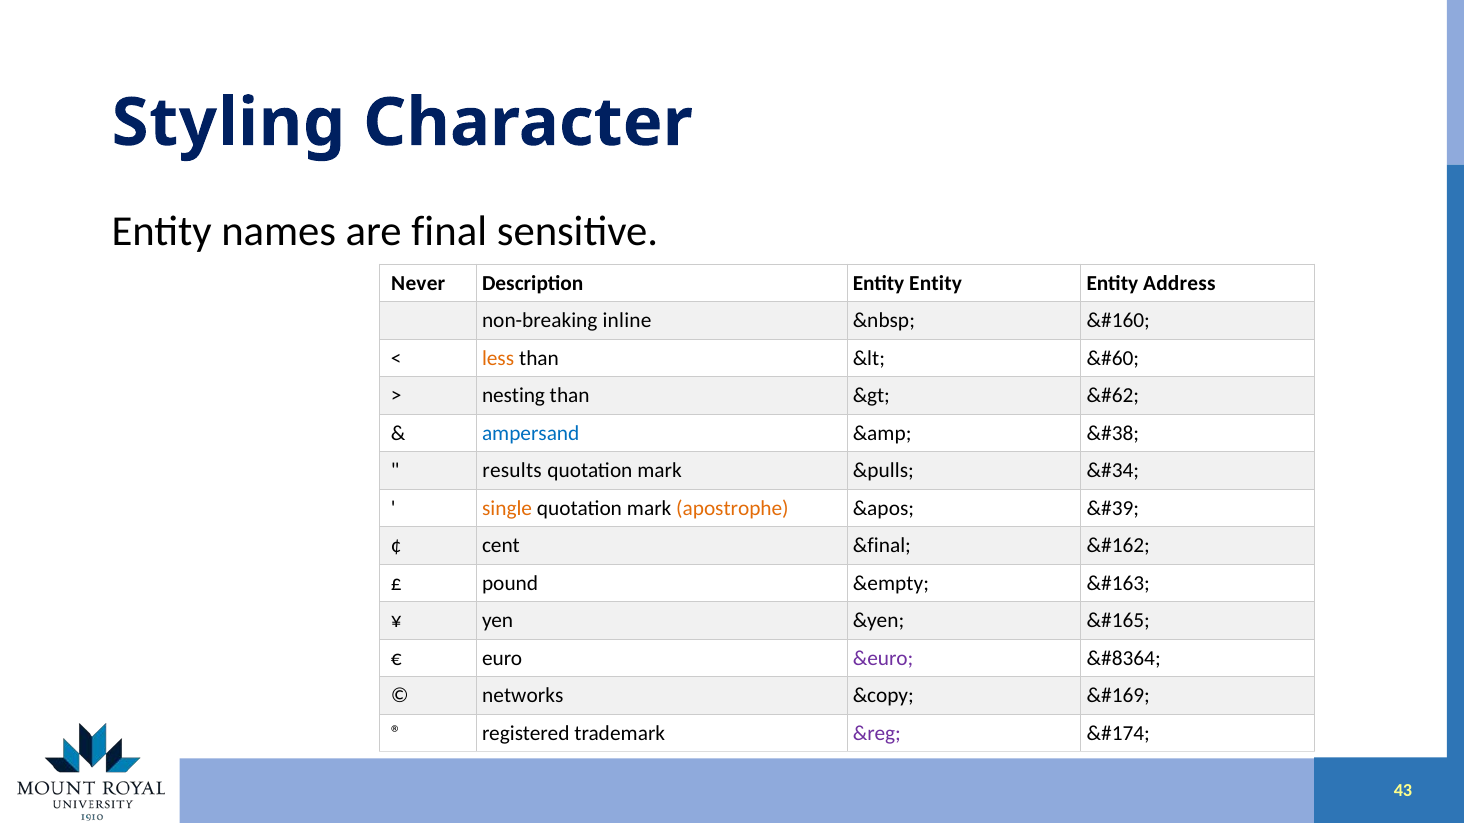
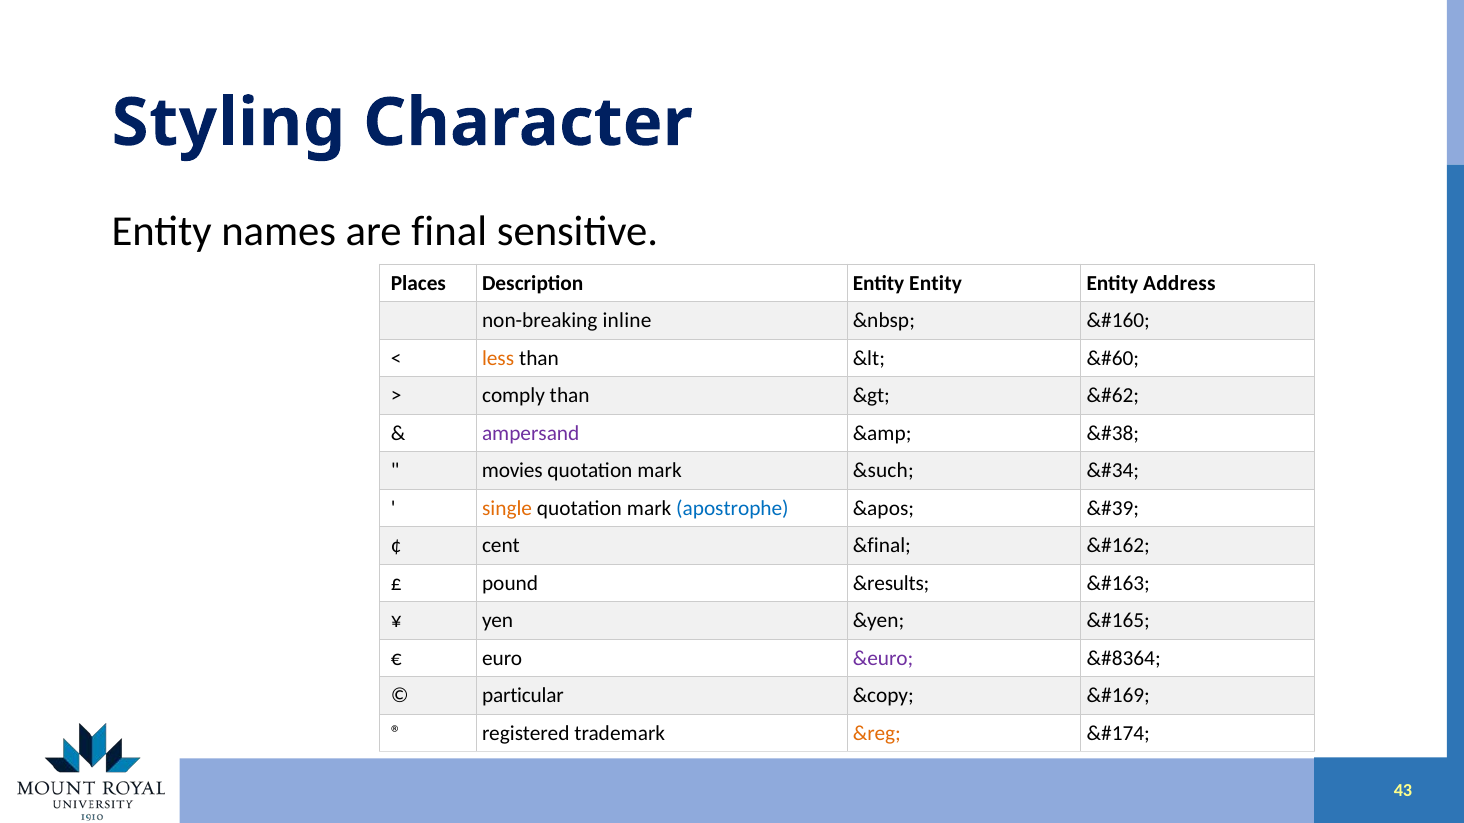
Never: Never -> Places
nesting: nesting -> comply
ampersand colour: blue -> purple
results: results -> movies
&pulls: &pulls -> &such
apostrophe colour: orange -> blue
&empty: &empty -> &results
networks: networks -> particular
&reg colour: purple -> orange
